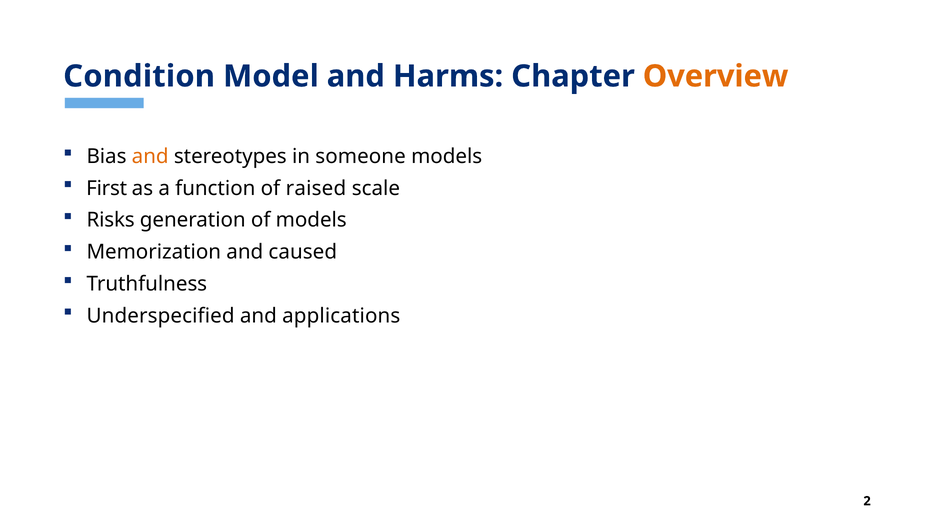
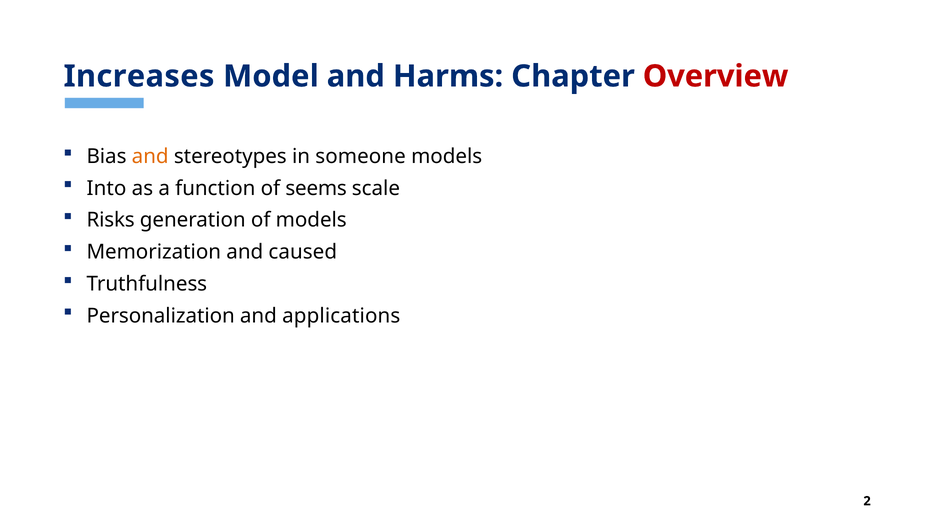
Condition: Condition -> Increases
Overview colour: orange -> red
First: First -> Into
raised: raised -> seems
Underspecified: Underspecified -> Personalization
